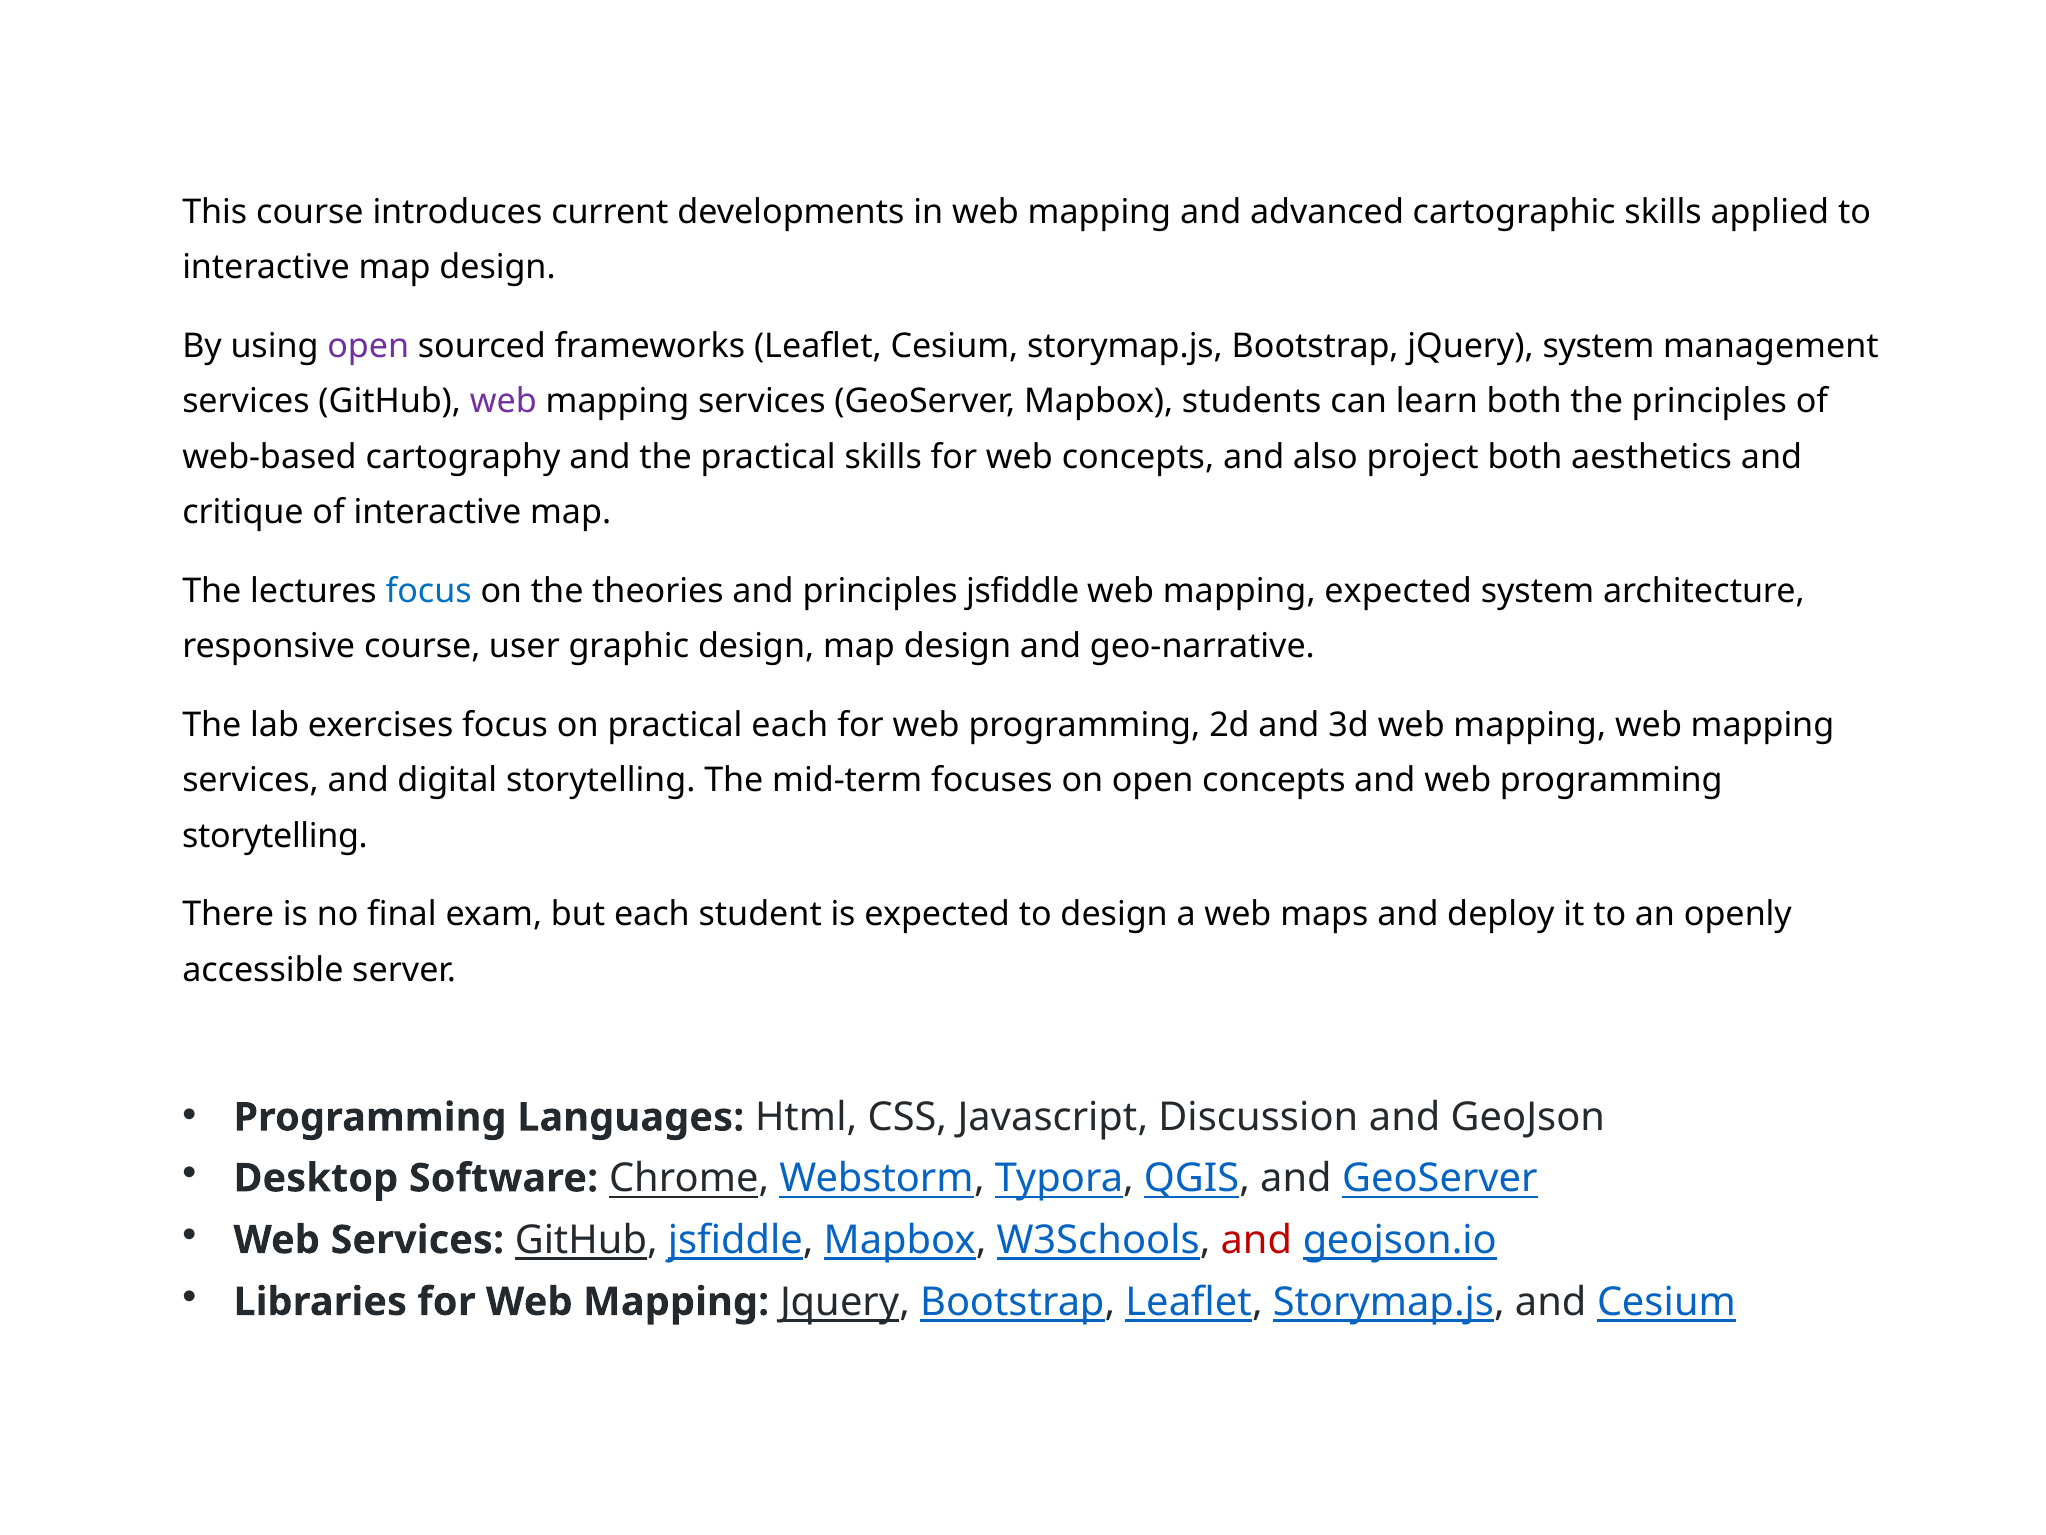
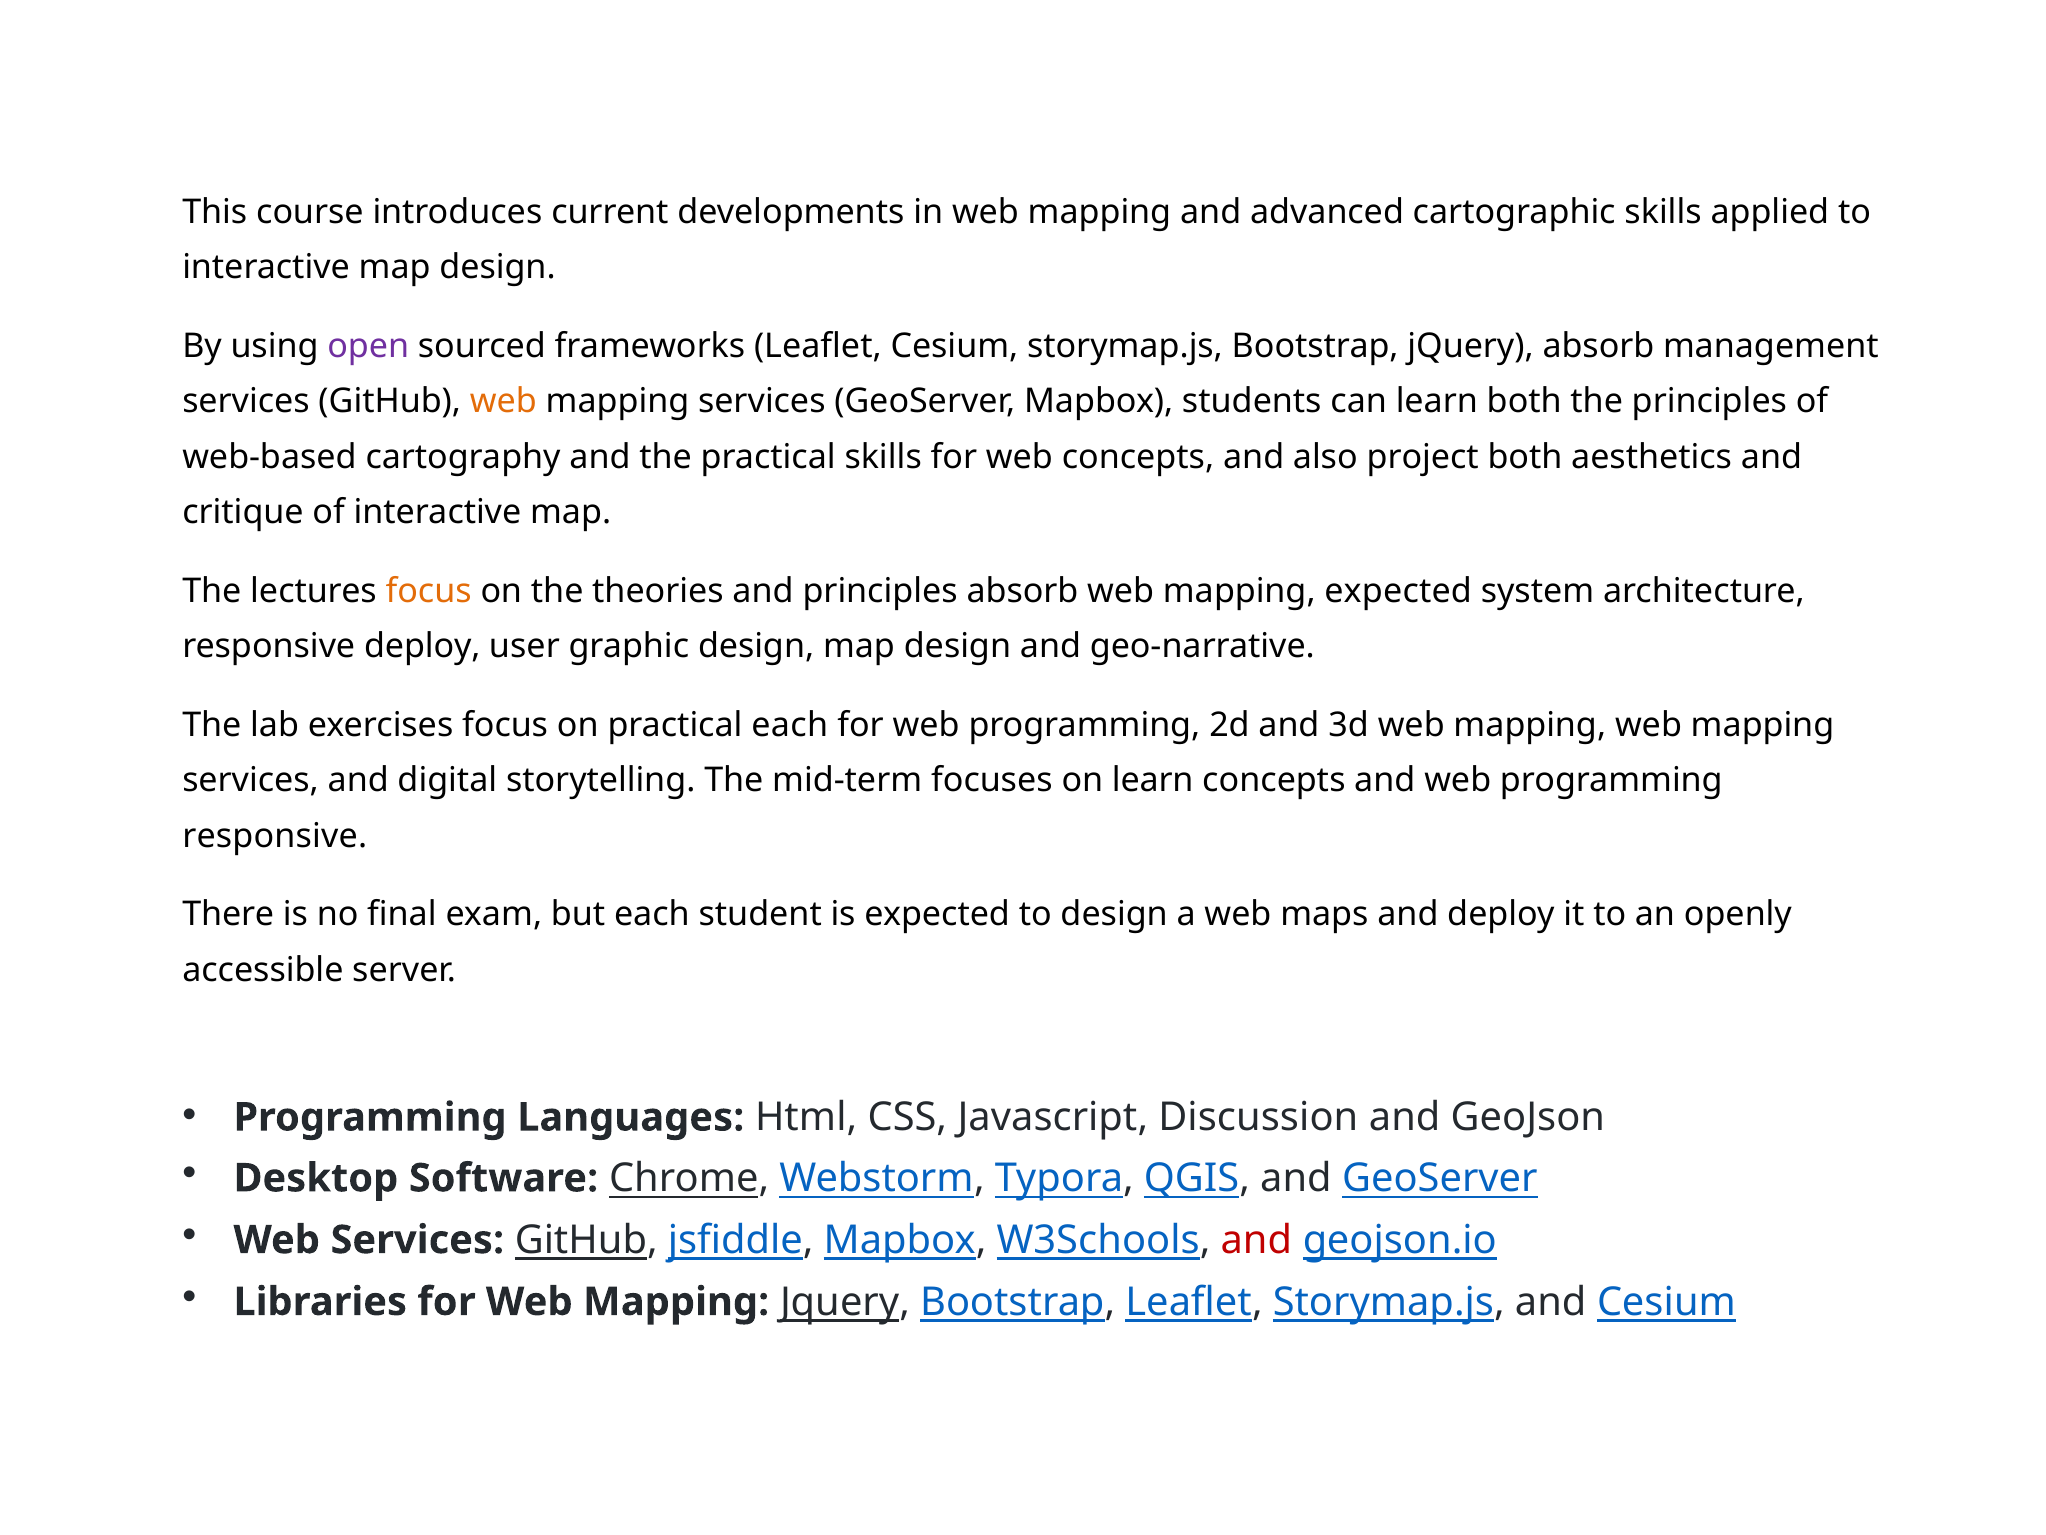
jQuery system: system -> absorb
web at (503, 401) colour: purple -> orange
focus at (429, 591) colour: blue -> orange
principles jsfiddle: jsfiddle -> absorb
responsive course: course -> deploy
on open: open -> learn
storytelling at (275, 836): storytelling -> responsive
